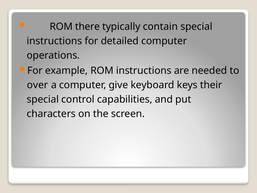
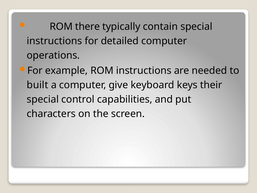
over: over -> built
